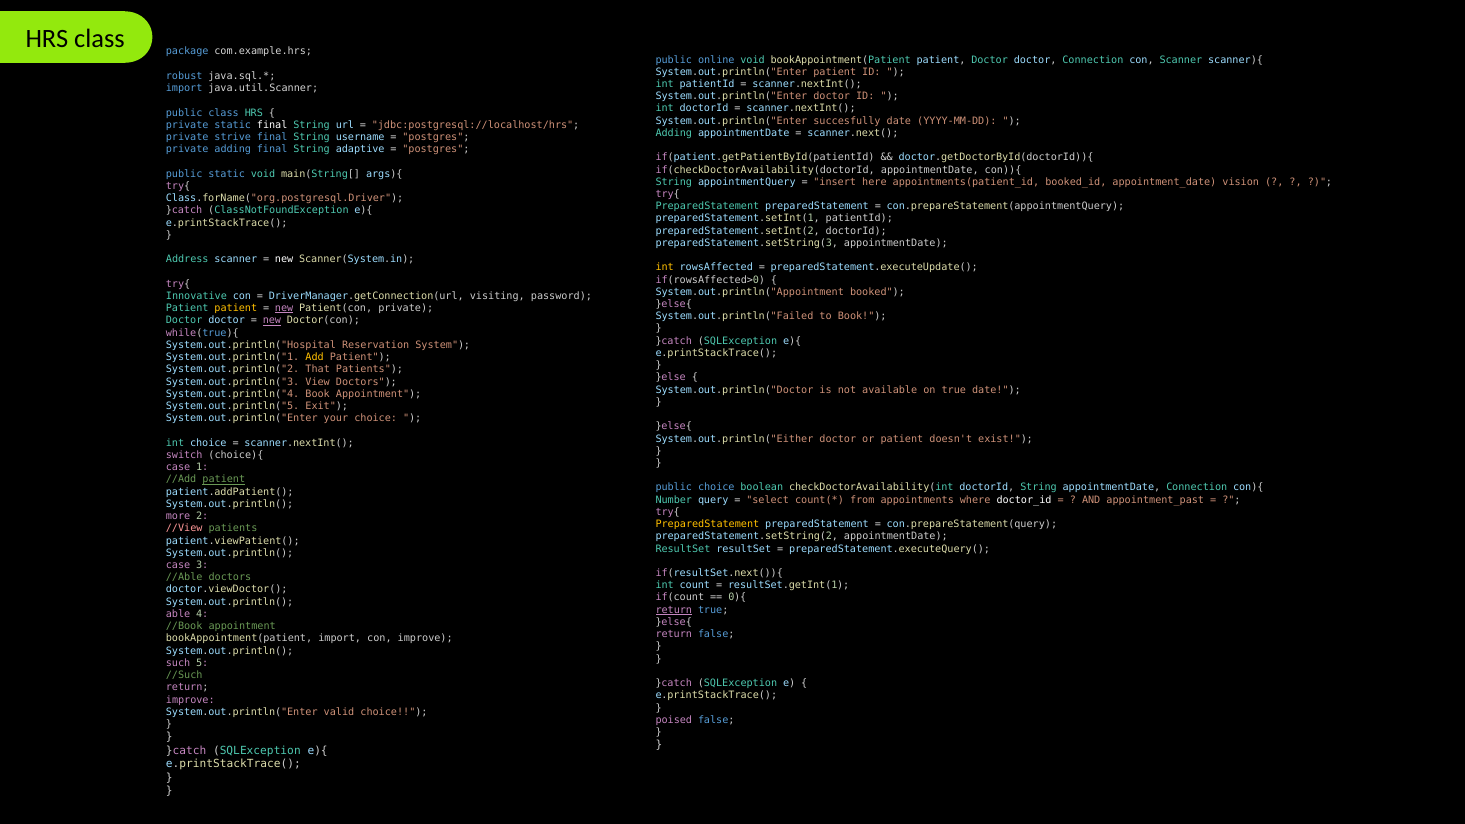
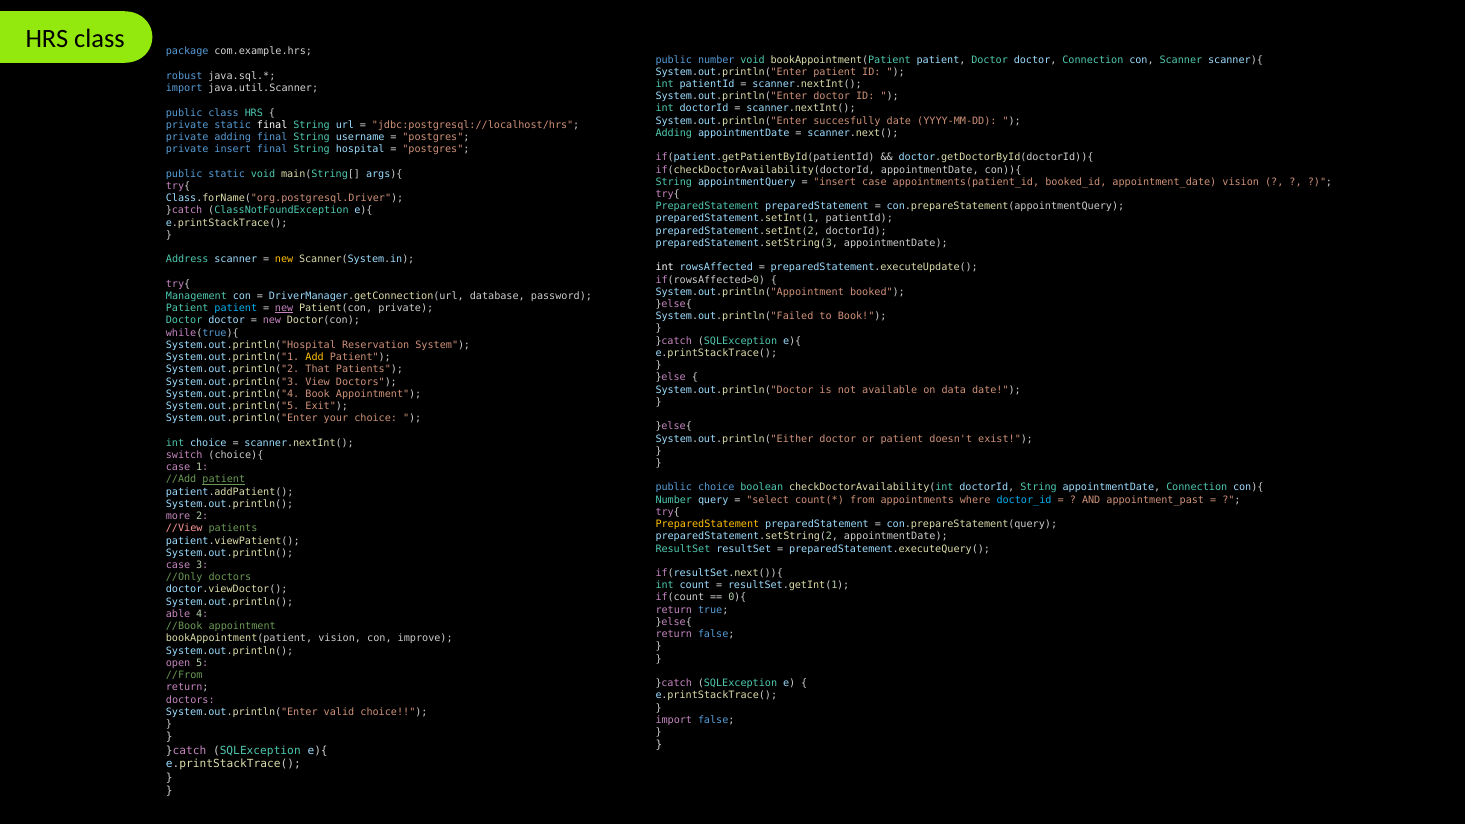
public online: online -> number
private strive: strive -> adding
private adding: adding -> insert
adaptive: adaptive -> hospital
insert here: here -> case
new at (284, 260) colour: white -> yellow
int at (665, 268) colour: yellow -> white
Innovative: Innovative -> Management
visiting: visiting -> database
patient at (236, 308) colour: yellow -> light blue
new at (272, 321) underline: present -> none
on true: true -> data
doctor_id colour: white -> light blue
//Able: //Able -> //Only
return at (674, 610) underline: present -> none
bookAppointment(patient import: import -> vision
such: such -> open
//Such: //Such -> //From
improve at (190, 700): improve -> doctors
poised at (674, 720): poised -> import
